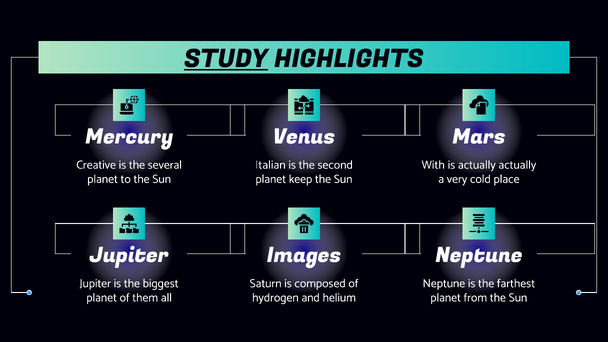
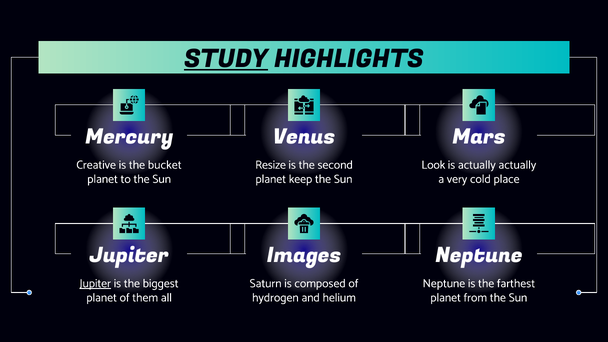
several: several -> bucket
Italian: Italian -> Resize
With: With -> Look
Jupiter at (95, 283) underline: none -> present
